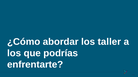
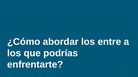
taller: taller -> entre
